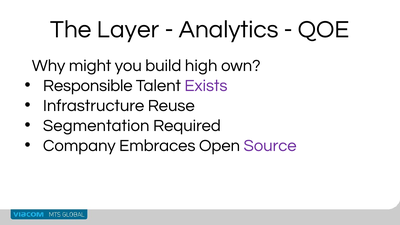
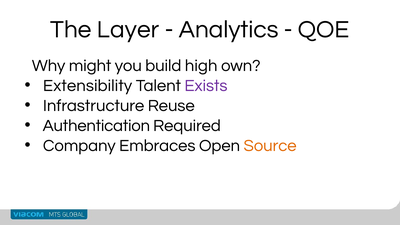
Responsible: Responsible -> Extensibility
Segmentation: Segmentation -> Authentication
Source colour: purple -> orange
